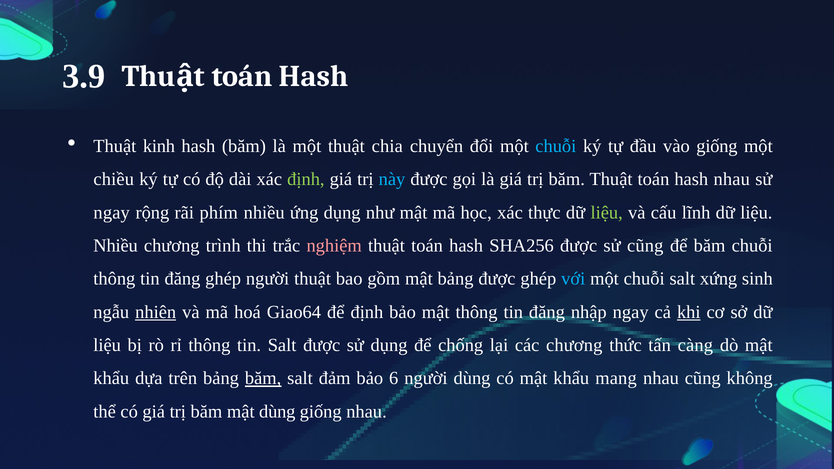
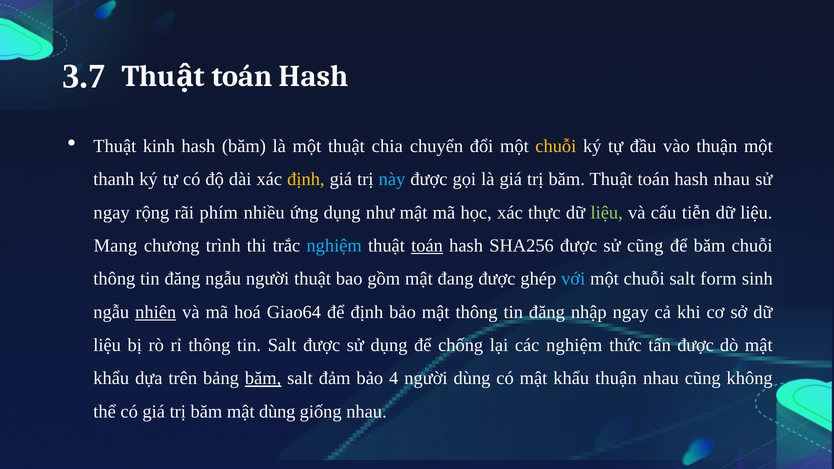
3.9: 3.9 -> 3.7
chuỗi at (556, 146) colour: light blue -> yellow
vào giống: giống -> thuận
chiều: chiều -> thanh
định at (306, 179) colour: light green -> yellow
lĩnh: lĩnh -> tiễn
Nhiều at (116, 246): Nhiều -> Mang
nghiệm at (334, 246) colour: pink -> light blue
toán at (427, 246) underline: none -> present
đăng ghép: ghép -> ngẫu
mật bảng: bảng -> đang
xứng: xứng -> form
khi underline: present -> none
các chương: chương -> nghiệm
tấn càng: càng -> được
6: 6 -> 4
khẩu mang: mang -> thuận
